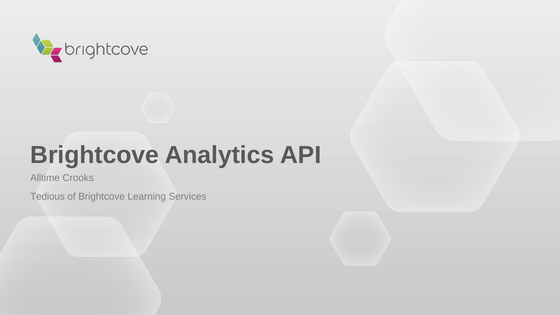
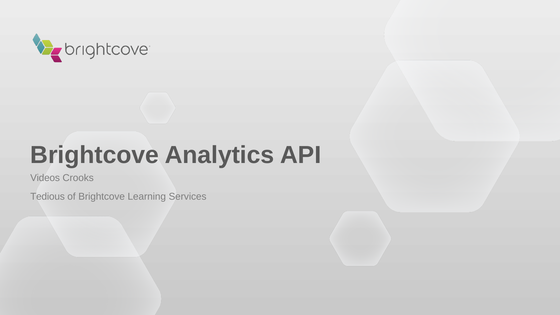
Alltime: Alltime -> Videos
